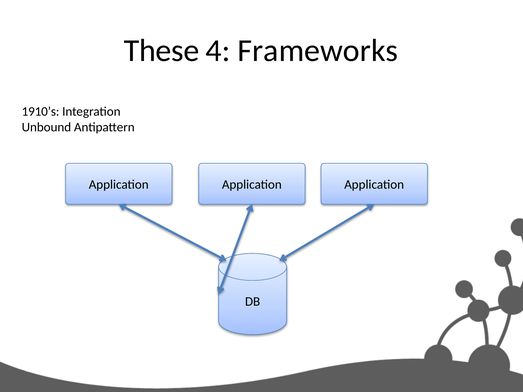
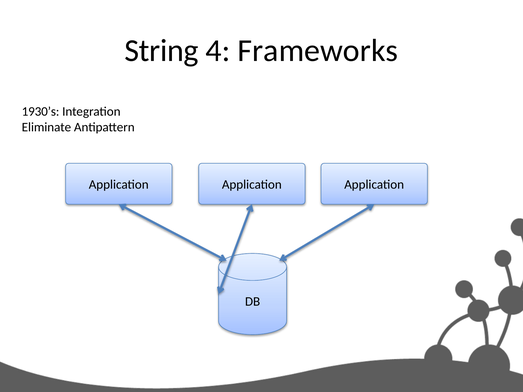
These: These -> String
1910’s: 1910’s -> 1930’s
Unbound: Unbound -> Eliminate
